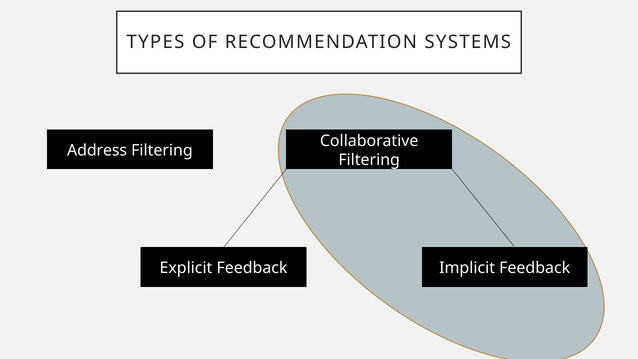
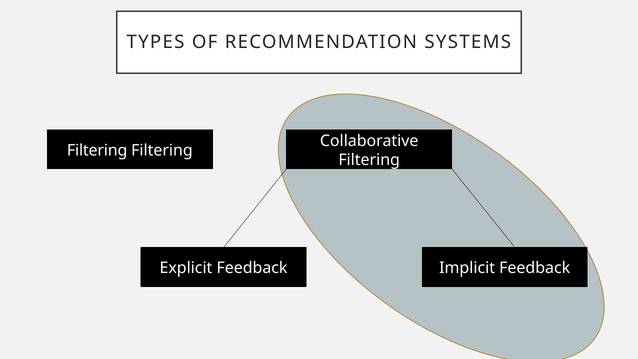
Address at (97, 150): Address -> Filtering
